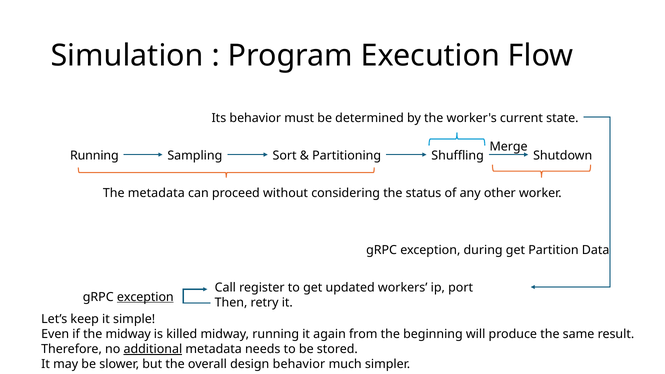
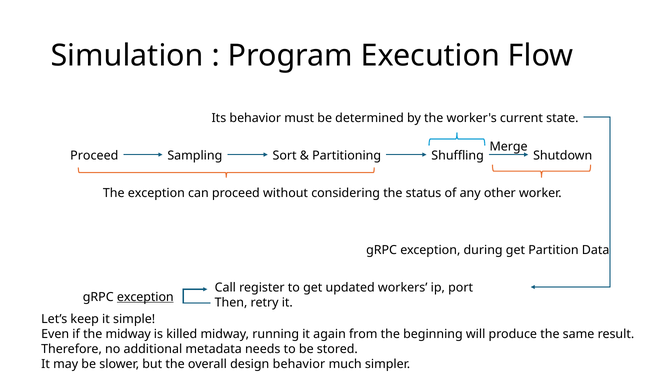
Running at (94, 155): Running -> Proceed
The metadata: metadata -> exception
additional underline: present -> none
